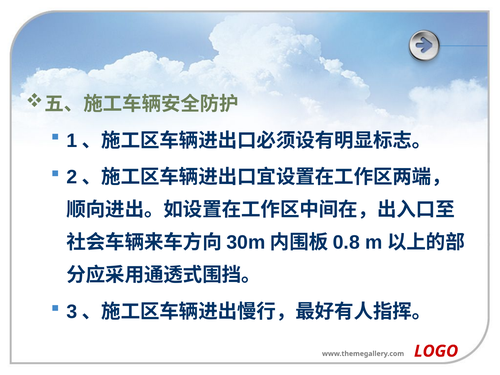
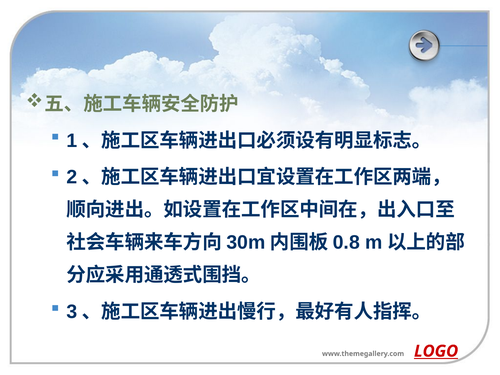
LOGO underline: none -> present
